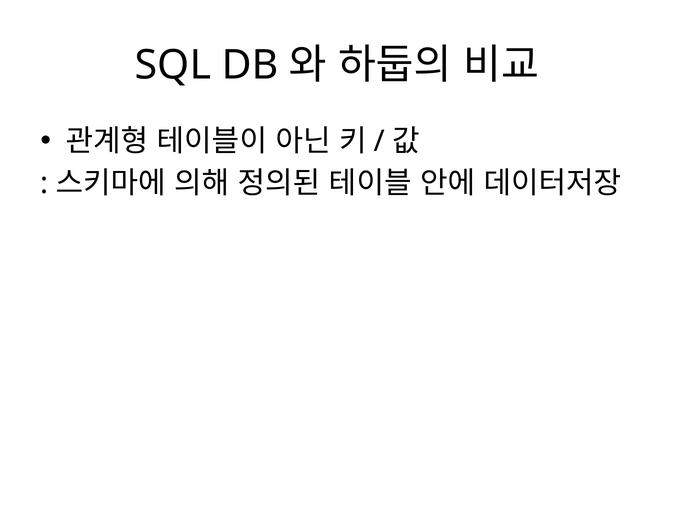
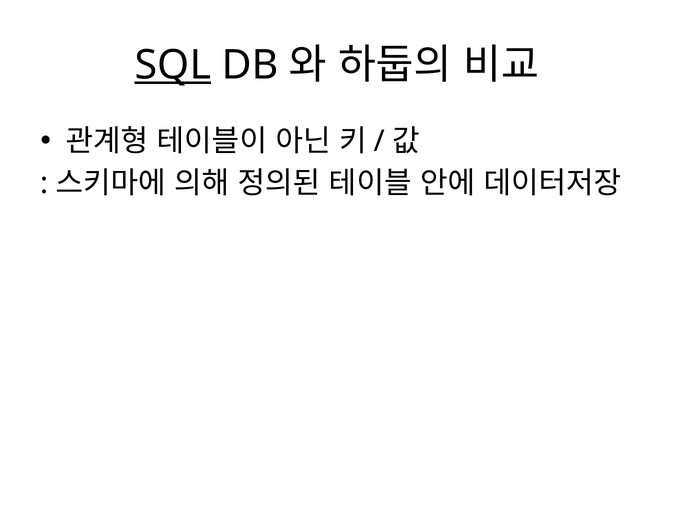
SQL underline: none -> present
